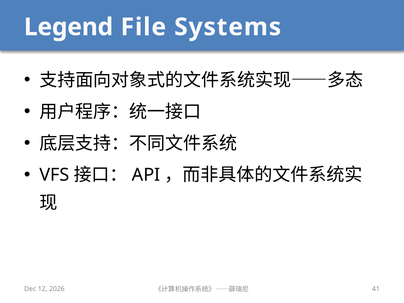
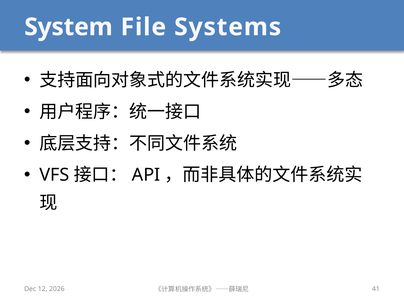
Legend: Legend -> System
